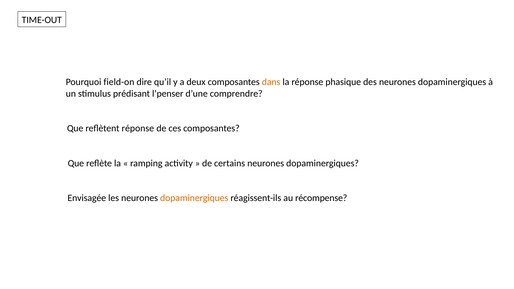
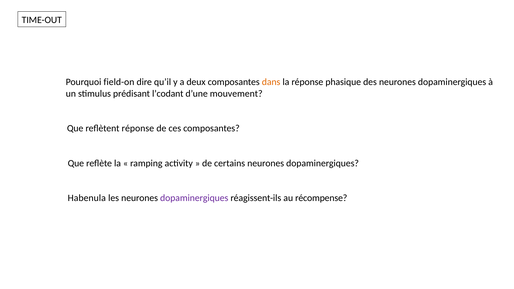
l’penser: l’penser -> l’codant
comprendre: comprendre -> mouvement
Envisagée: Envisagée -> Habenula
dopaminergiques at (194, 198) colour: orange -> purple
